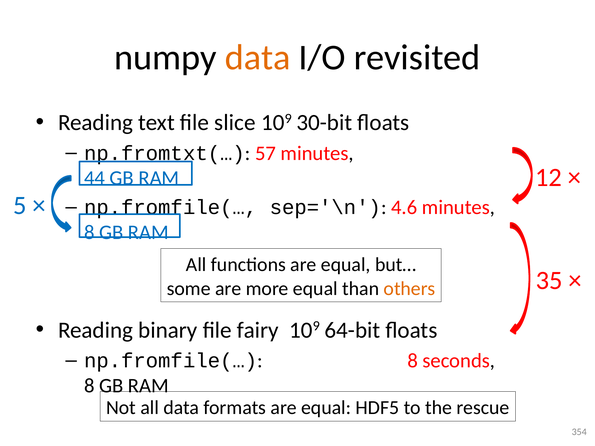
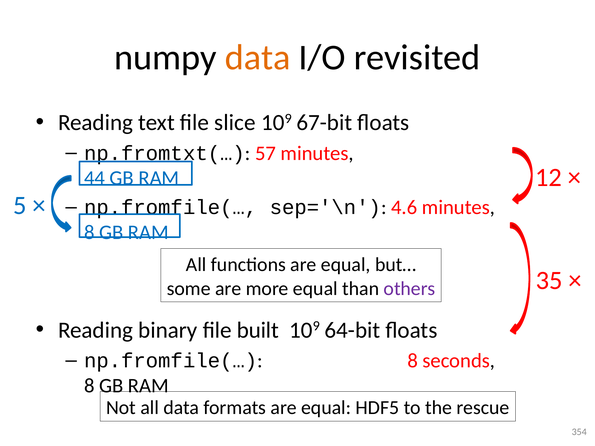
30-bit: 30-bit -> 67-bit
others colour: orange -> purple
fairy: fairy -> built
